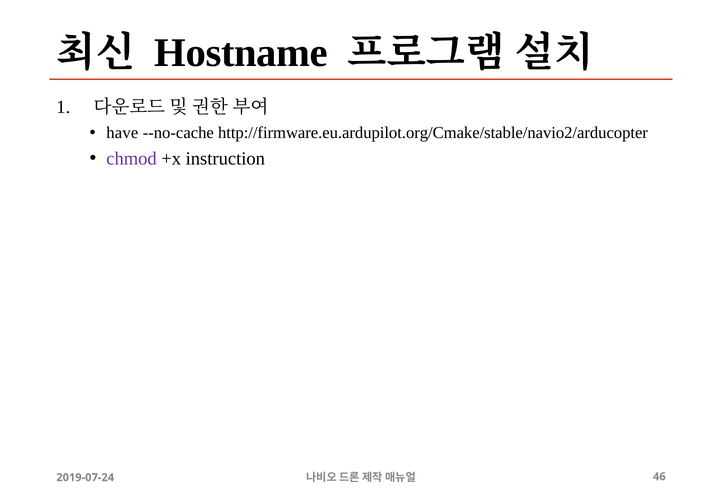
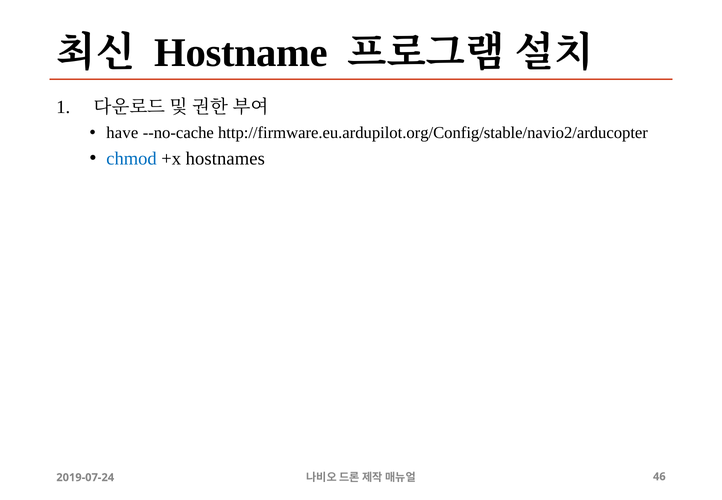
http://firmware.eu.ardupilot.org/Cmake/stable/navio2/arducopter: http://firmware.eu.ardupilot.org/Cmake/stable/navio2/arducopter -> http://firmware.eu.ardupilot.org/Config/stable/navio2/arducopter
chmod colour: purple -> blue
instruction: instruction -> hostnames
